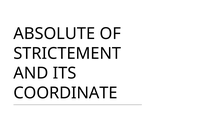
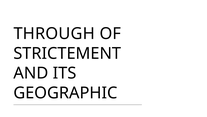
ABSOLUTE: ABSOLUTE -> THROUGH
COORDINATE: COORDINATE -> GEOGRAPHIC
